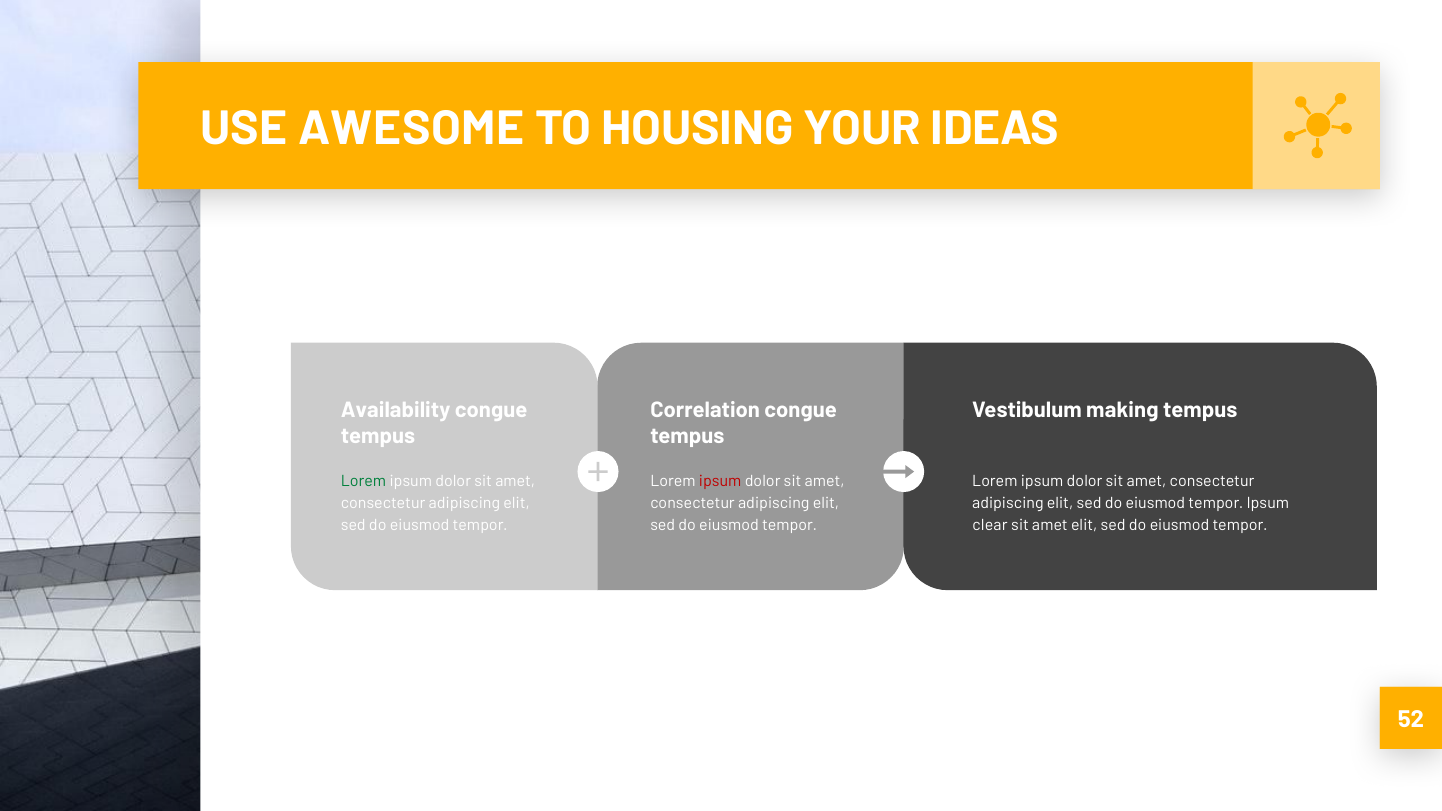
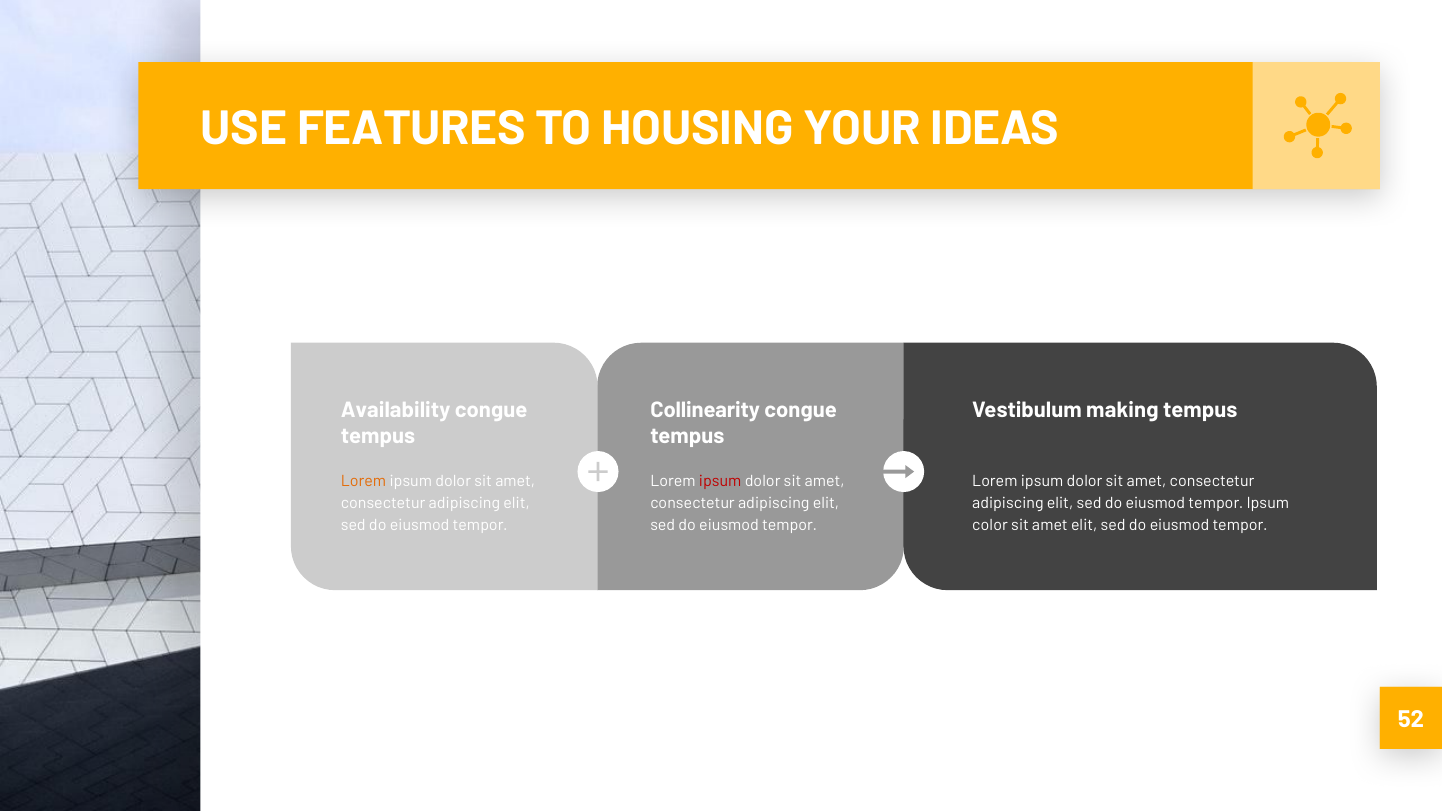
AWESOME: AWESOME -> FEATURES
Correlation: Correlation -> Collinearity
Lorem at (364, 482) colour: green -> orange
clear: clear -> color
